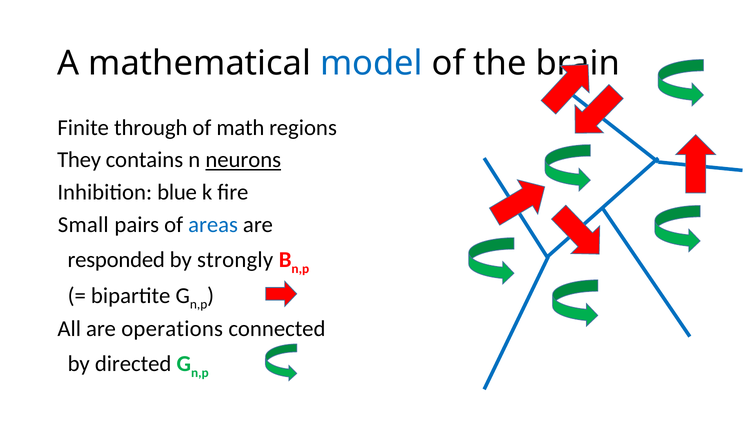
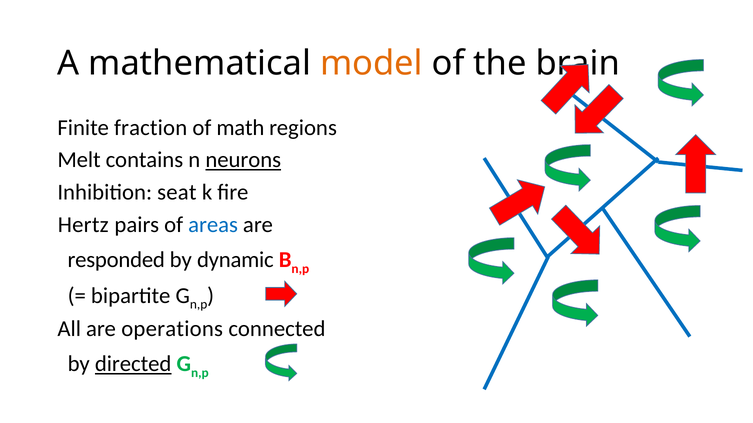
model colour: blue -> orange
through: through -> fraction
They: They -> Melt
blue: blue -> seat
Small: Small -> Hertz
strongly: strongly -> dynamic
directed underline: none -> present
